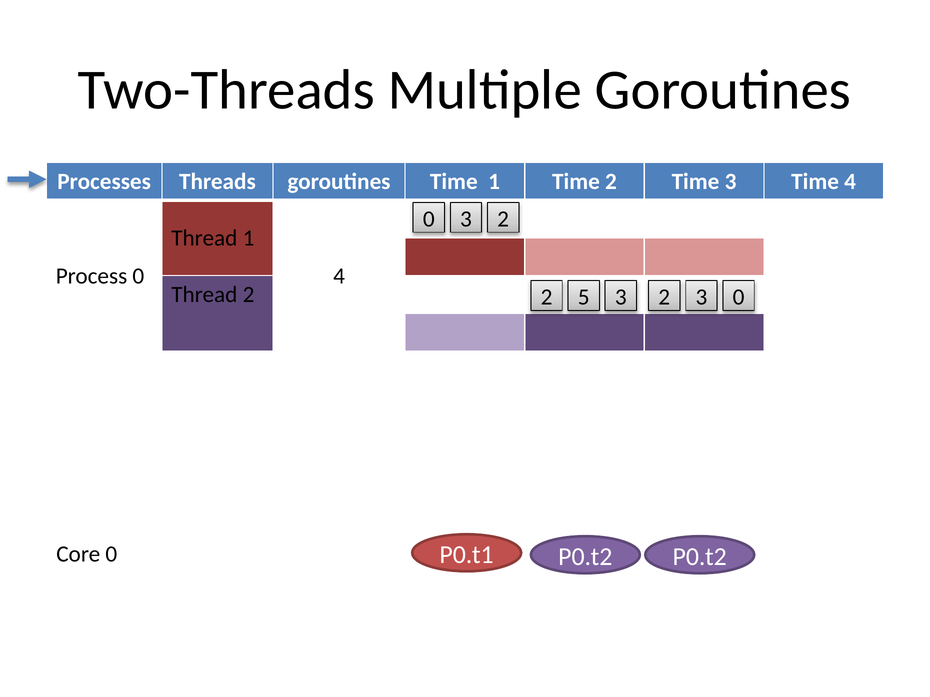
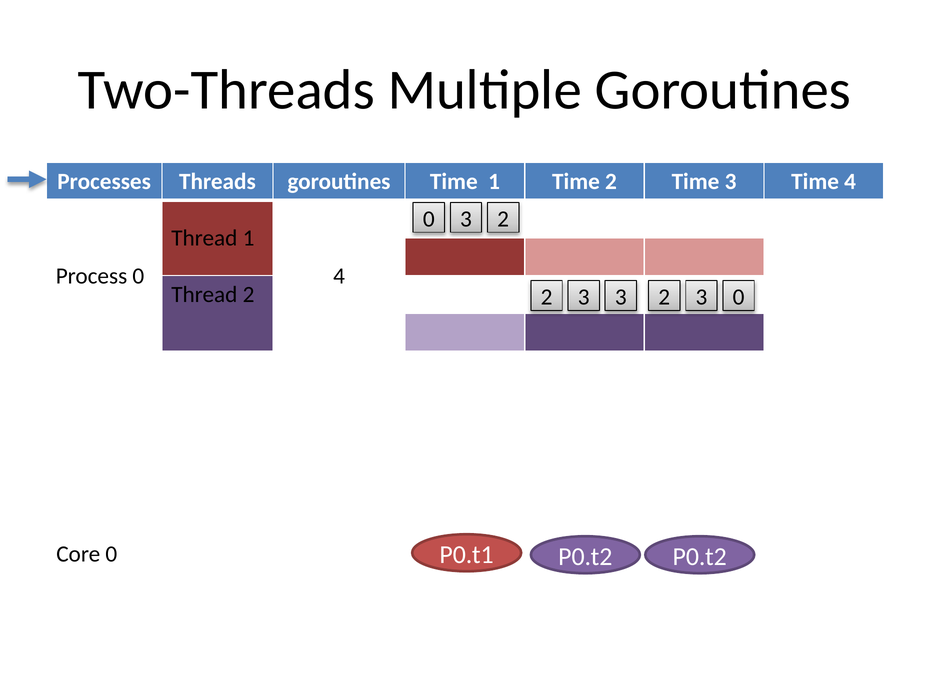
5 at (584, 297): 5 -> 3
